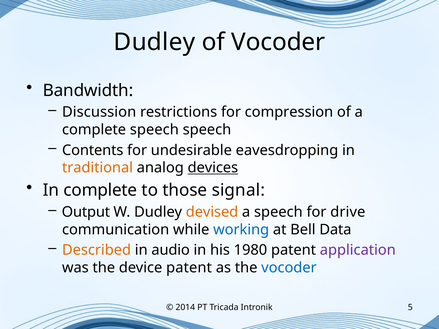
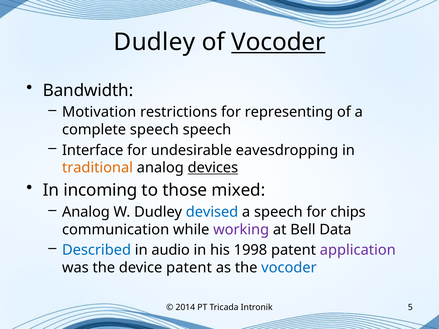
Vocoder at (278, 42) underline: none -> present
Discussion: Discussion -> Motivation
compression: compression -> representing
Contents: Contents -> Interface
In complete: complete -> incoming
signal: signal -> mixed
Output at (86, 212): Output -> Analog
devised colour: orange -> blue
drive: drive -> chips
working colour: blue -> purple
Described colour: orange -> blue
1980: 1980 -> 1998
